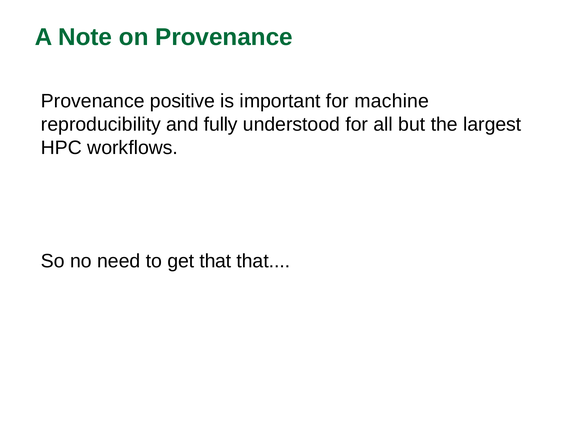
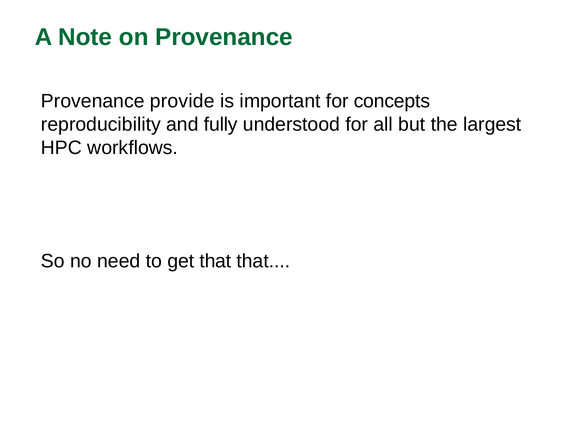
positive: positive -> provide
machine: machine -> concepts
